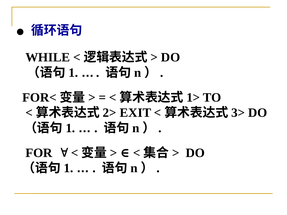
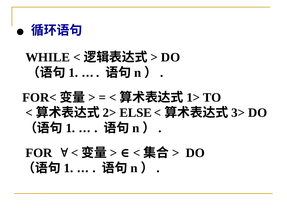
EXIT: EXIT -> ELSE
